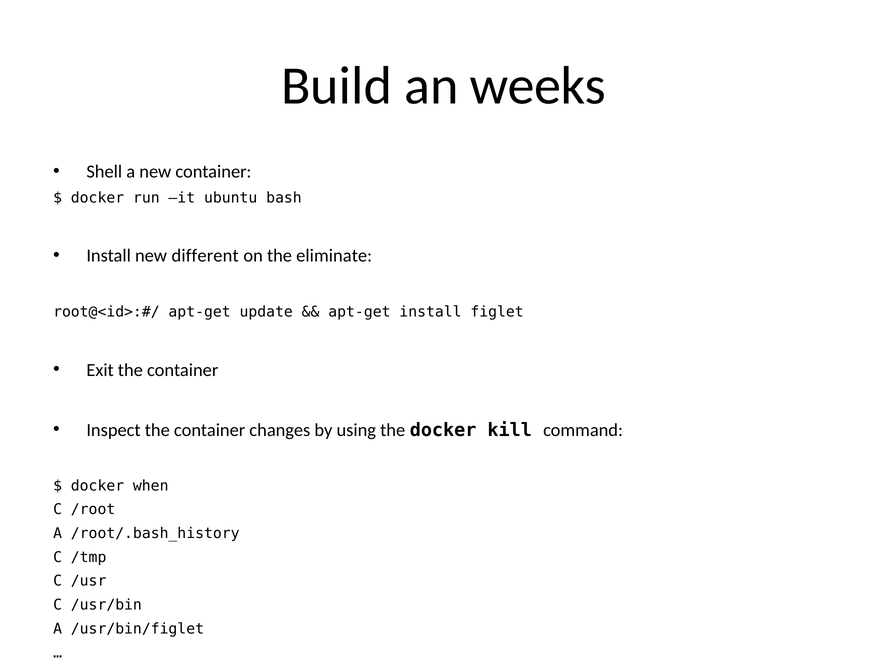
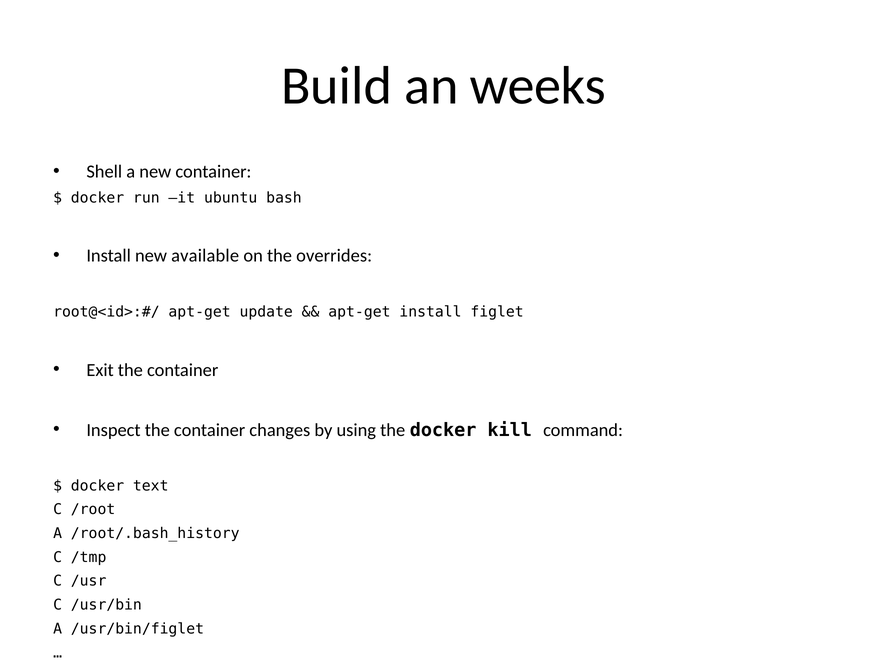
different: different -> available
eliminate: eliminate -> overrides
when: when -> text
